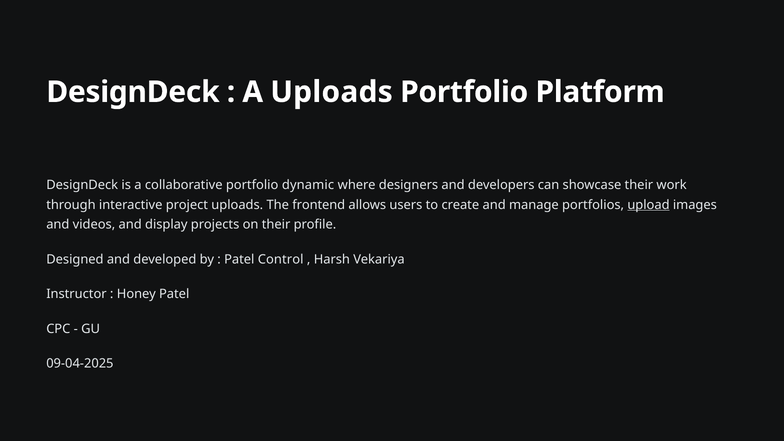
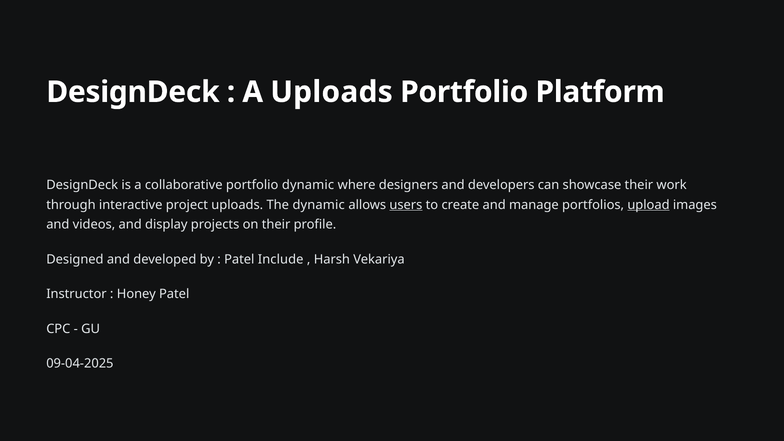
The frontend: frontend -> dynamic
users underline: none -> present
Control: Control -> Include
